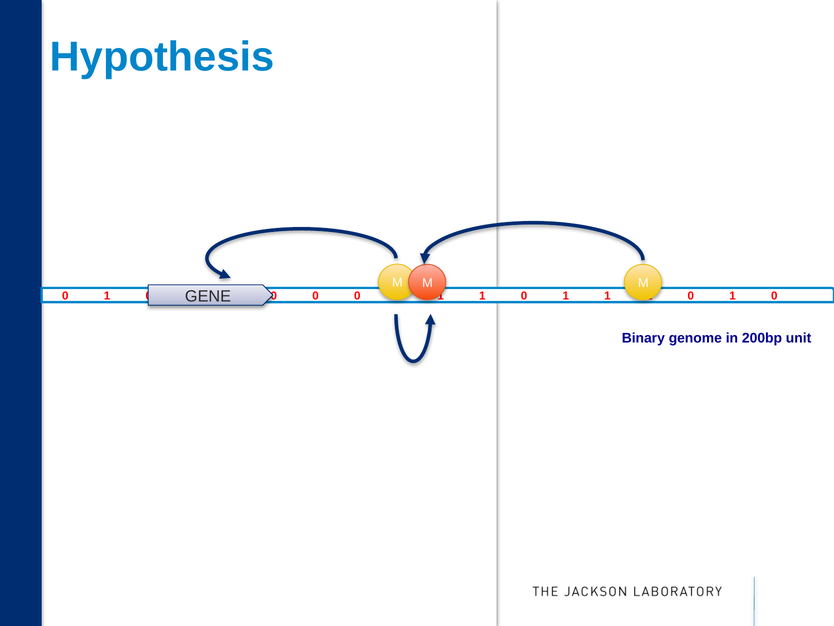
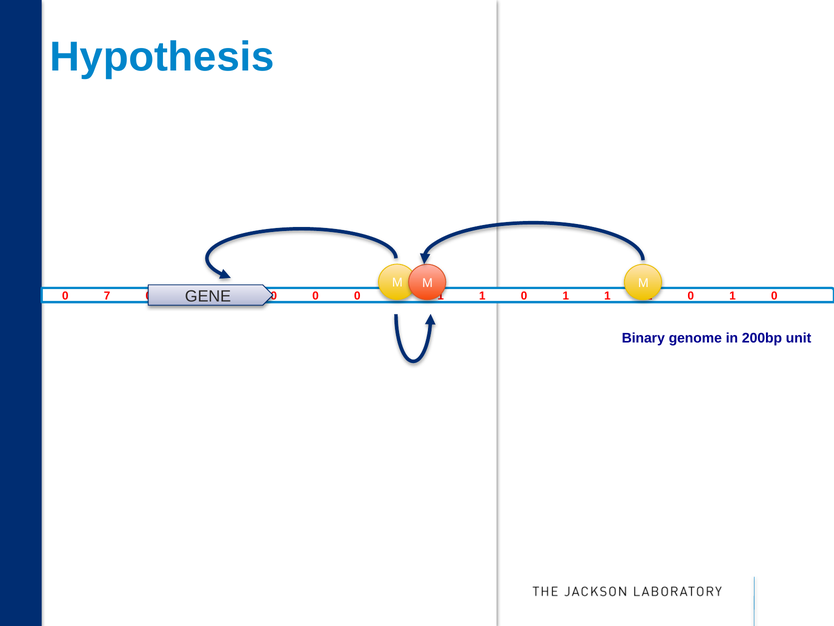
1 at (107, 296): 1 -> 7
